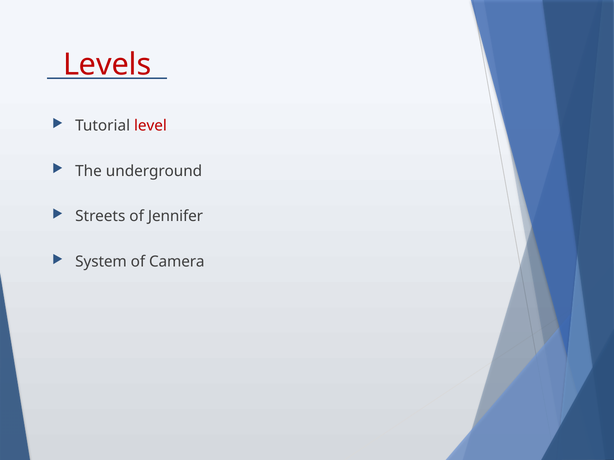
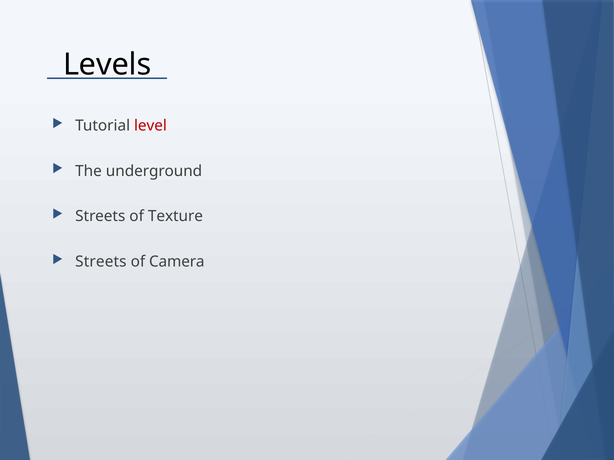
Levels colour: red -> black
Jennifer: Jennifer -> Texture
System at (101, 262): System -> Streets
